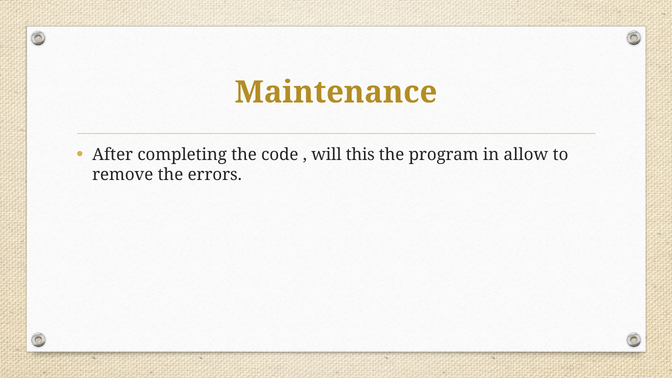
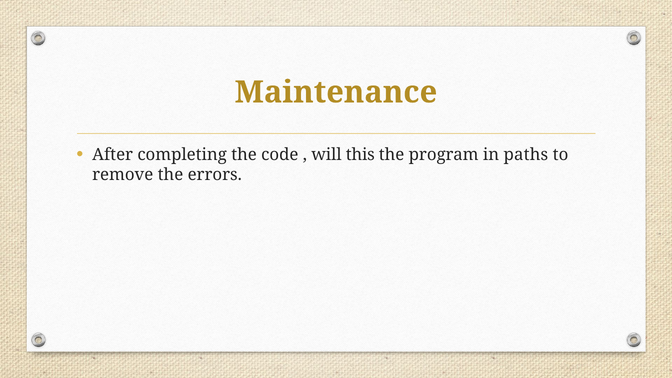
allow: allow -> paths
